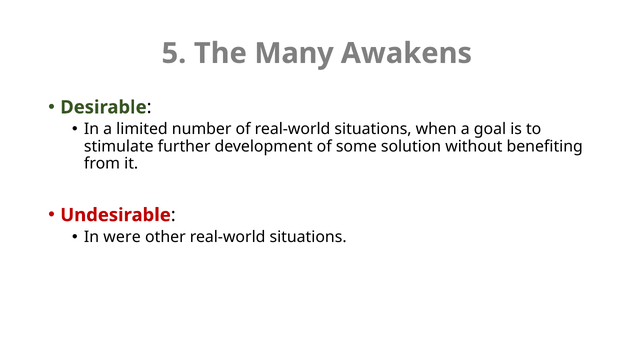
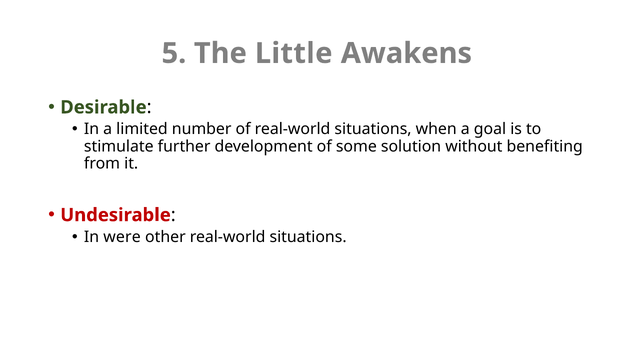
Many: Many -> Little
